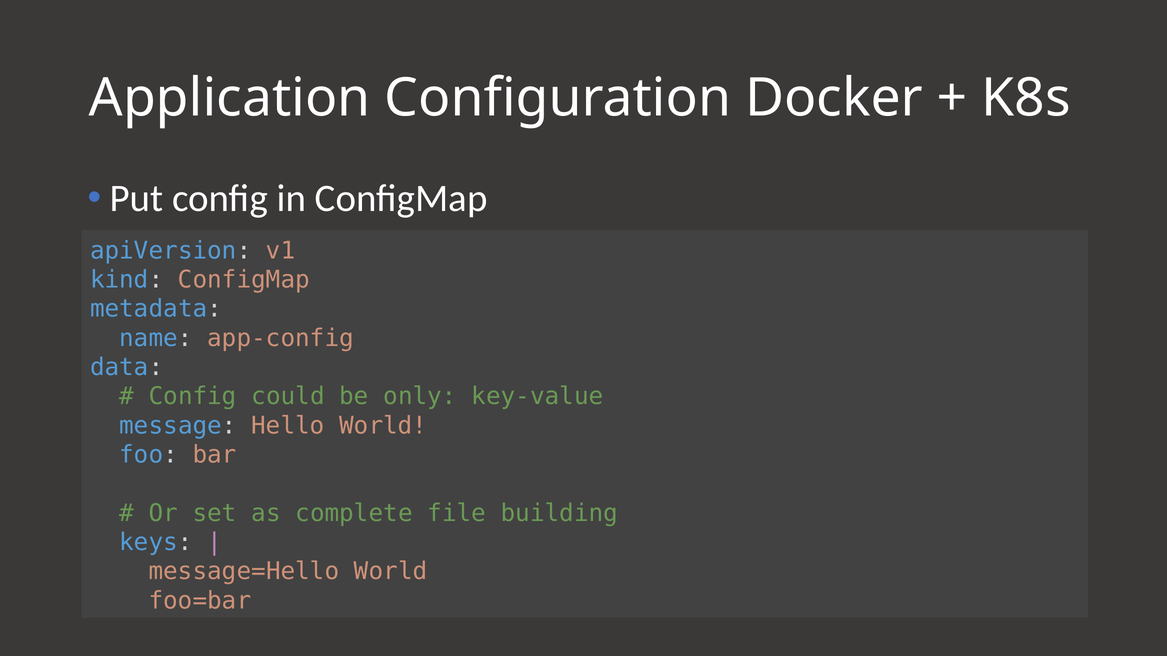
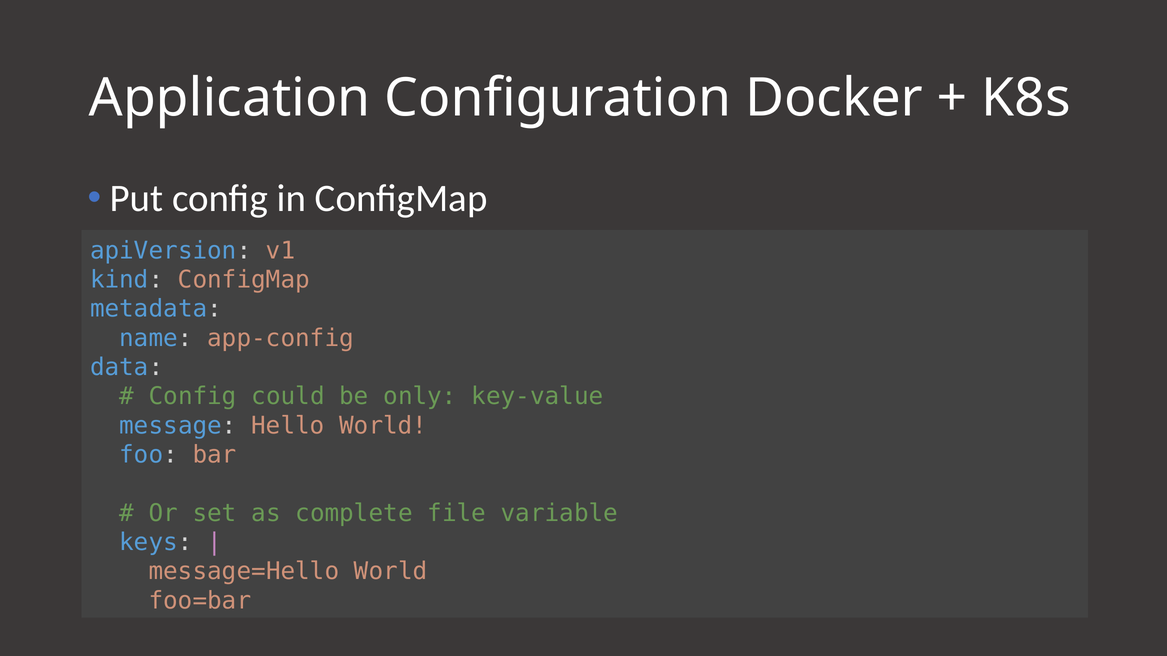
building: building -> variable
